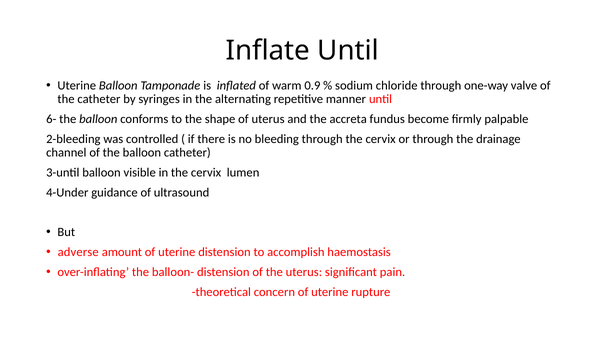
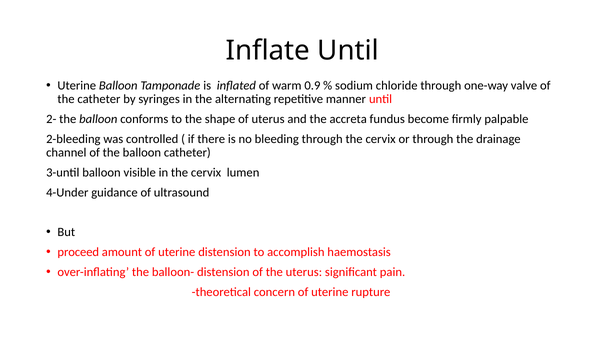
6-: 6- -> 2-
adverse: adverse -> proceed
